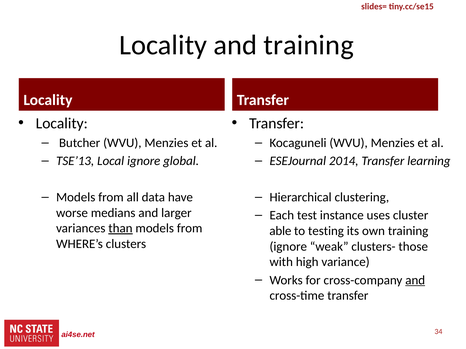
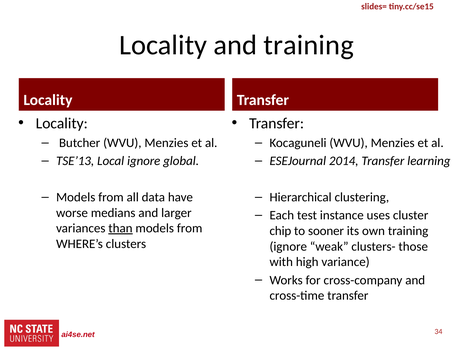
able: able -> chip
testing: testing -> sooner
and at (415, 280) underline: present -> none
